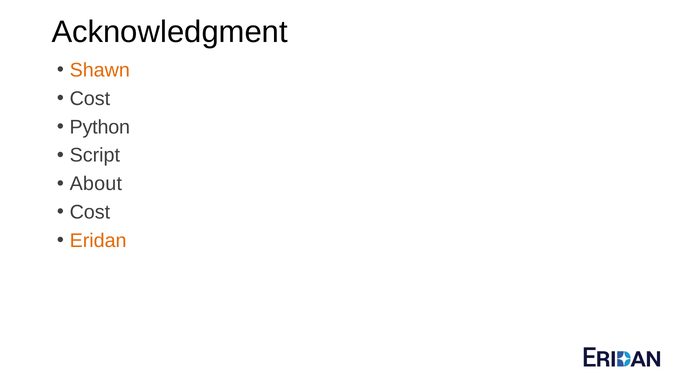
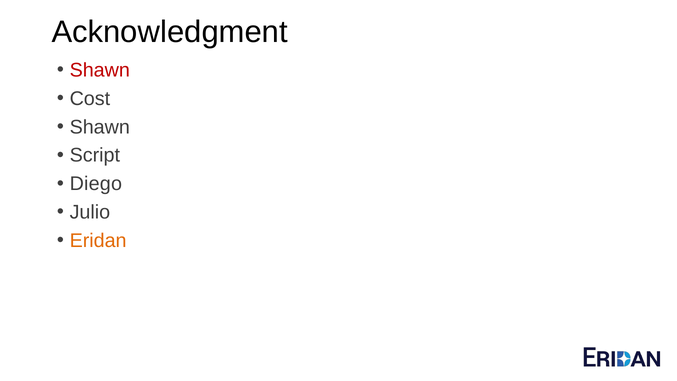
Shawn at (100, 70) colour: orange -> red
Python at (100, 127): Python -> Shawn
About: About -> Diego
Cost at (90, 212): Cost -> Julio
